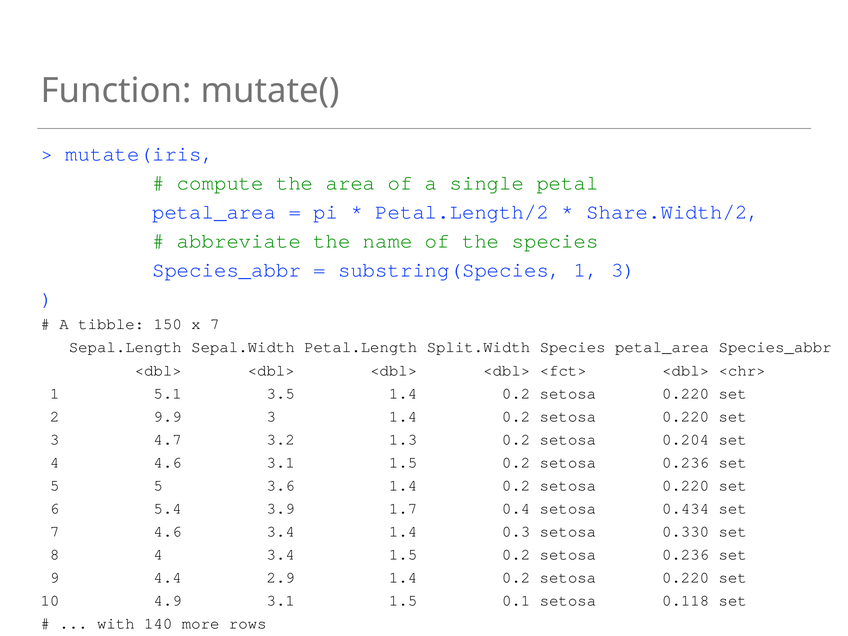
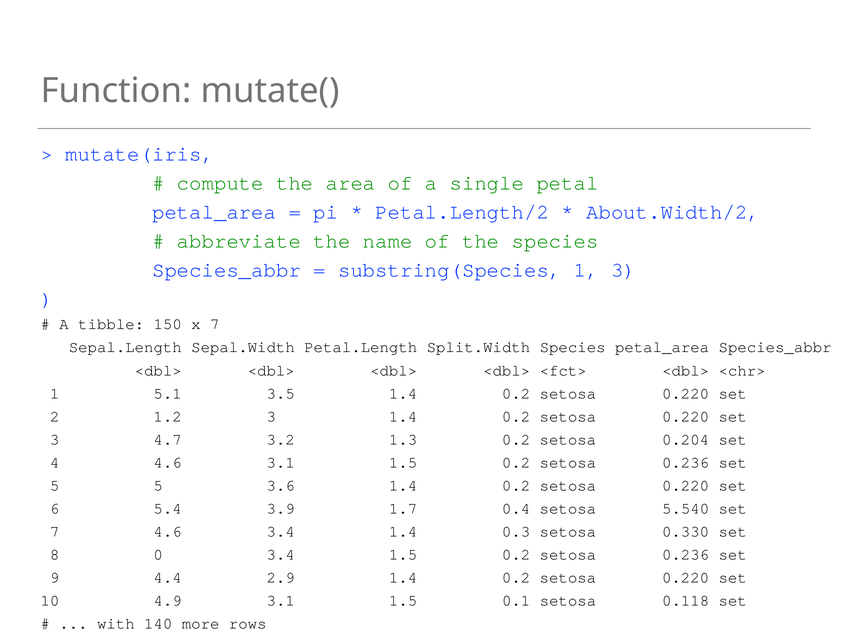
Share.Width/2: Share.Width/2 -> About.Width/2
9.9: 9.9 -> 1.2
0.434: 0.434 -> 5.540
8 4: 4 -> 0
